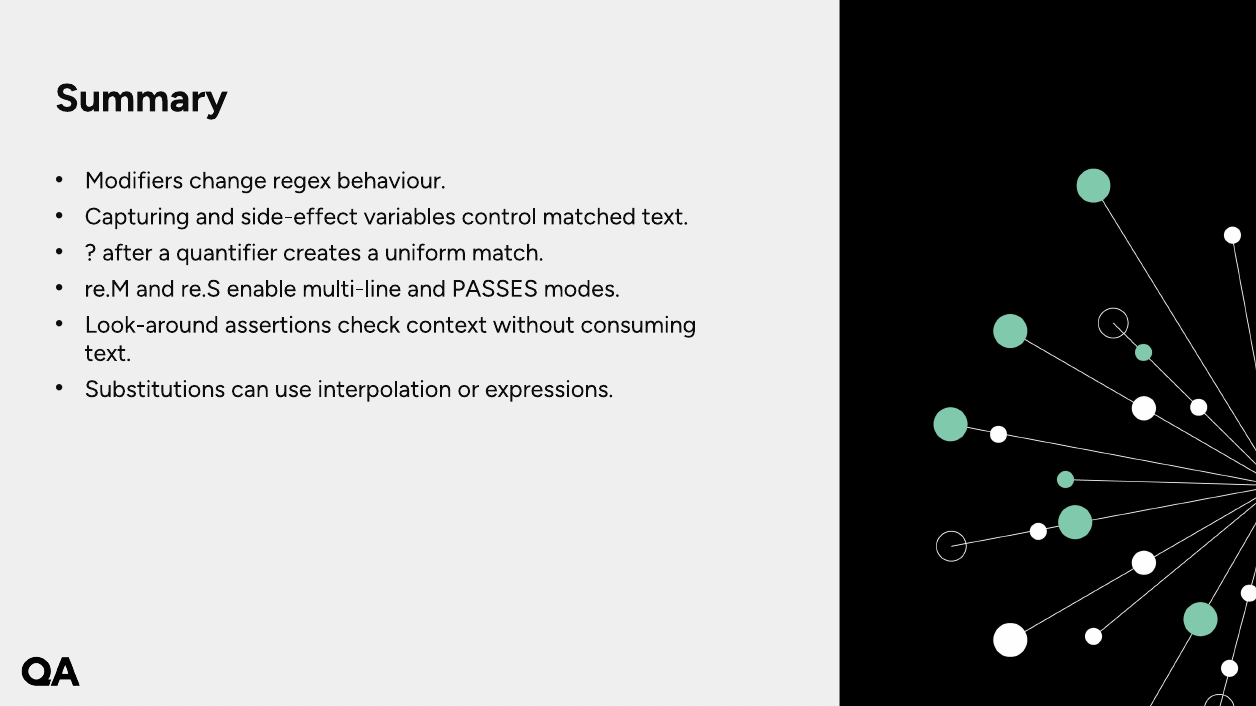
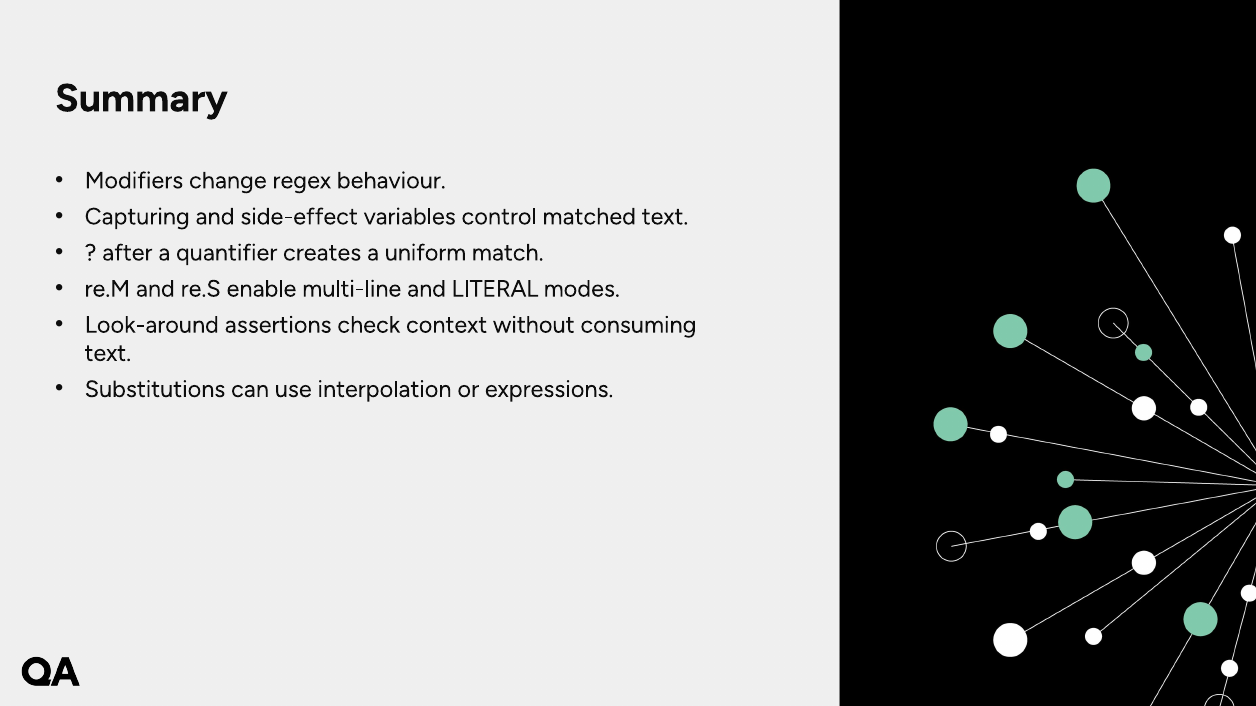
PASSES: PASSES -> LITERAL
